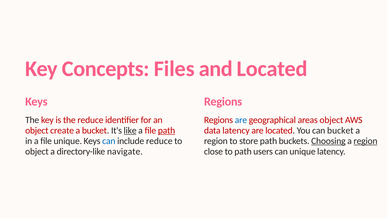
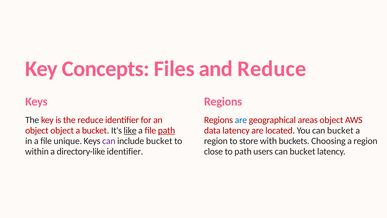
and Located: Located -> Reduce
object create: create -> object
can at (109, 141) colour: blue -> purple
include reduce: reduce -> bucket
store path: path -> with
Choosing underline: present -> none
region at (366, 141) underline: present -> none
object at (37, 151): object -> within
directory-like navigate: navigate -> identifier
users can unique: unique -> bucket
